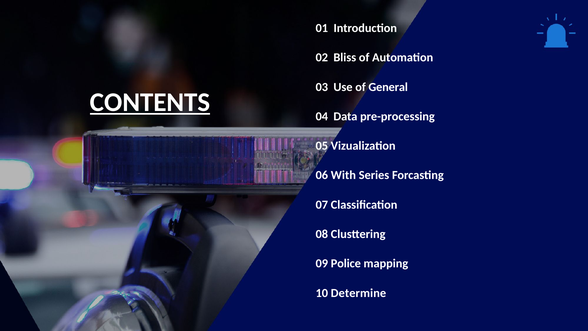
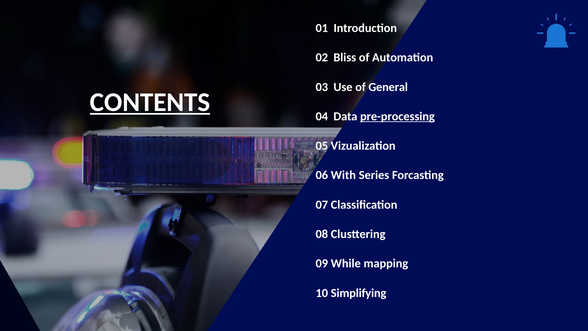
pre-processing underline: none -> present
Police: Police -> While
Determine: Determine -> Simplifying
